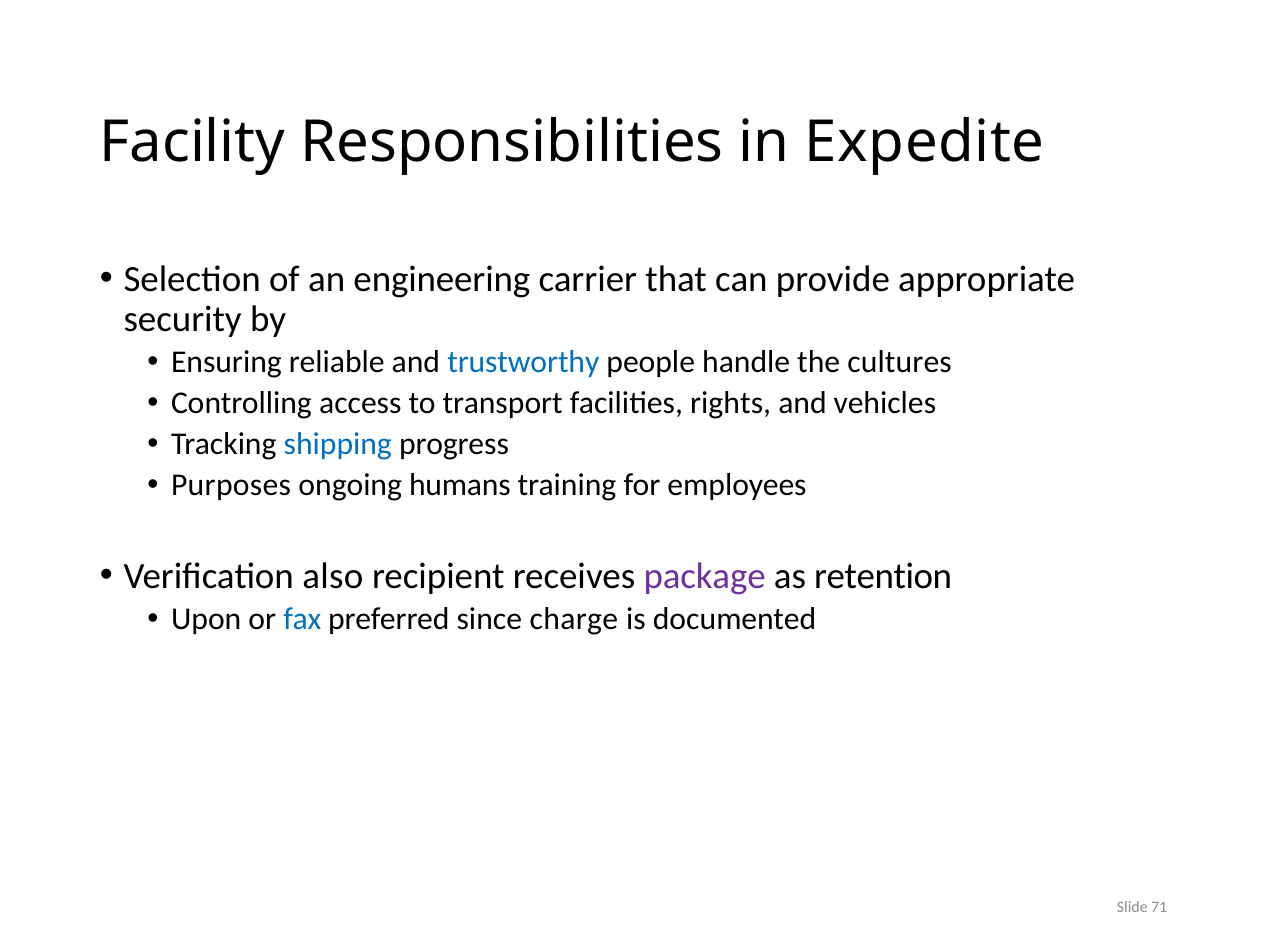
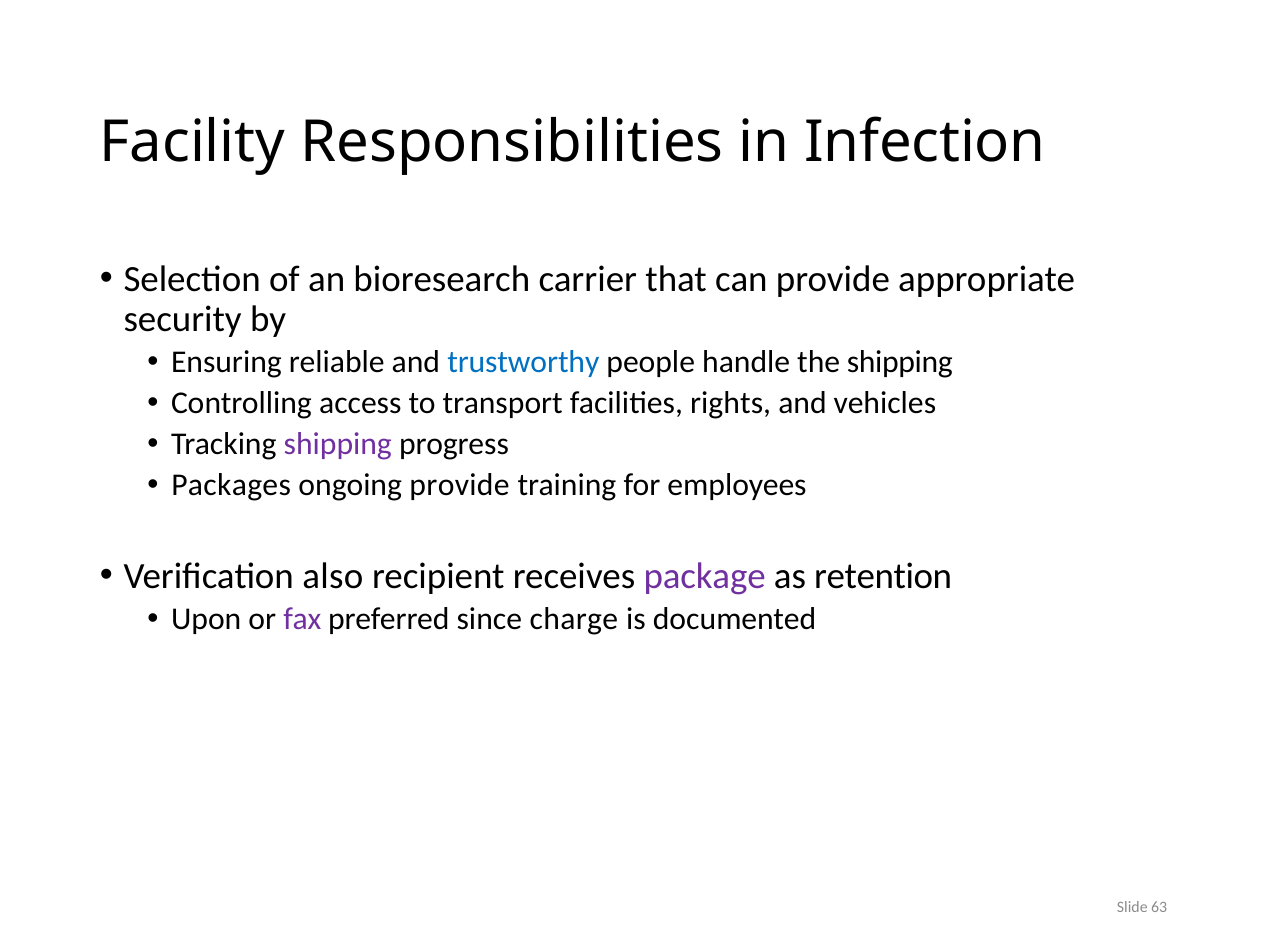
Expedite: Expedite -> Infection
engineering: engineering -> bioresearch
the cultures: cultures -> shipping
shipping at (338, 444) colour: blue -> purple
Purposes: Purposes -> Packages
ongoing humans: humans -> provide
fax colour: blue -> purple
71: 71 -> 63
